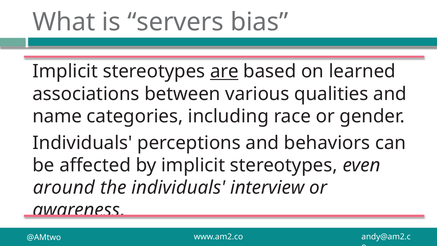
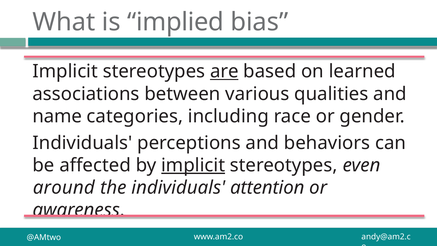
servers: servers -> implied
implicit at (193, 165) underline: none -> present
interview: interview -> attention
